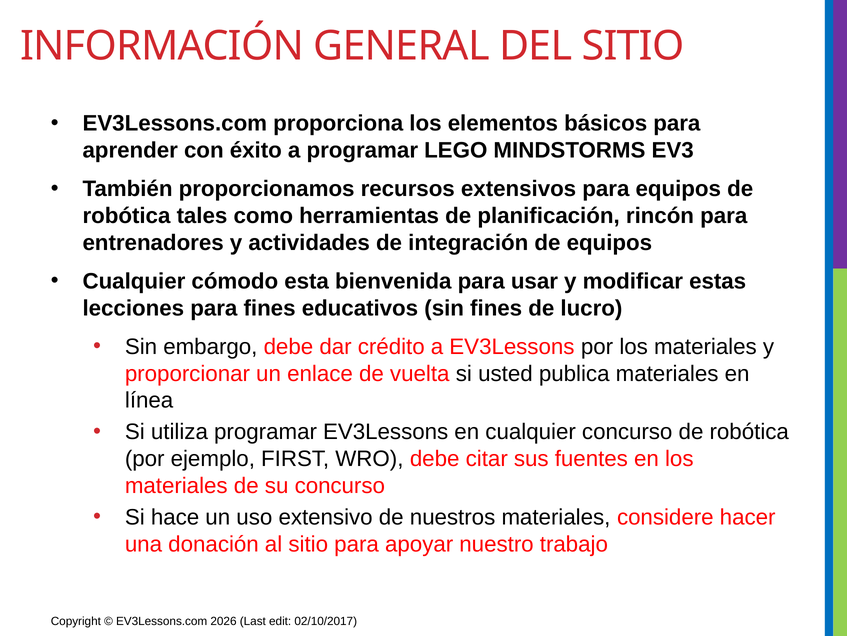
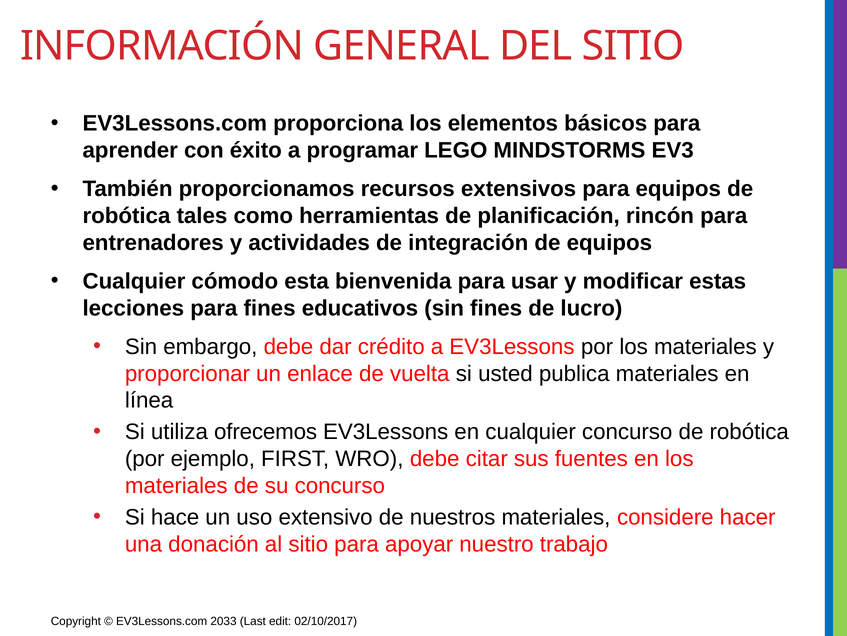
utiliza programar: programar -> ofrecemos
2026: 2026 -> 2033
